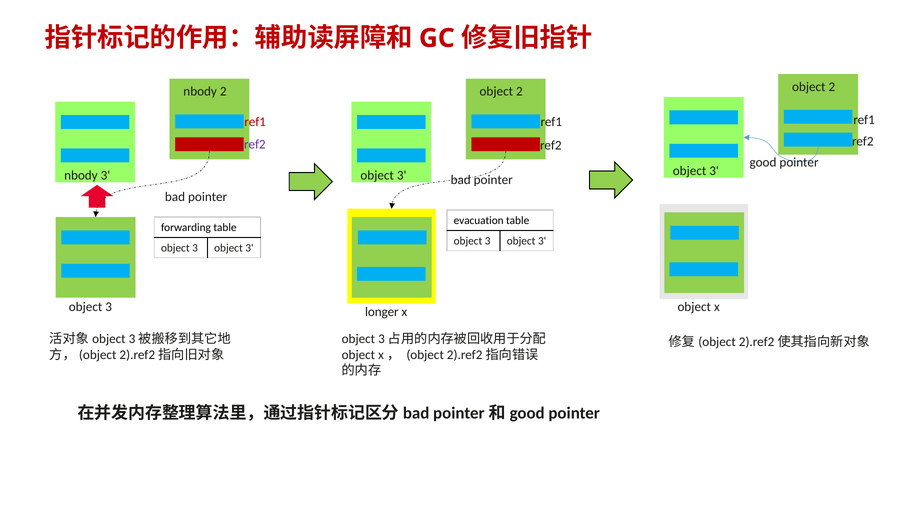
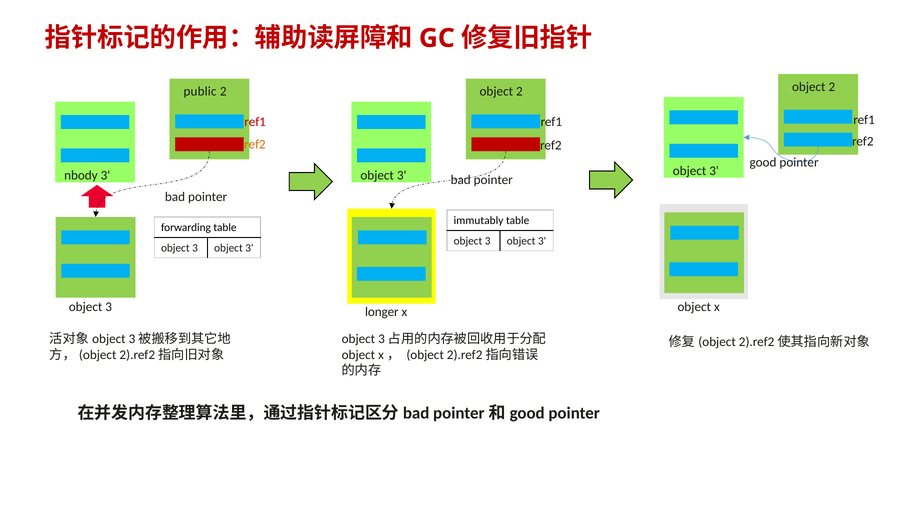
nbody at (200, 91): nbody -> public
ref2 at (255, 144) colour: purple -> orange
evacuation: evacuation -> immutably
